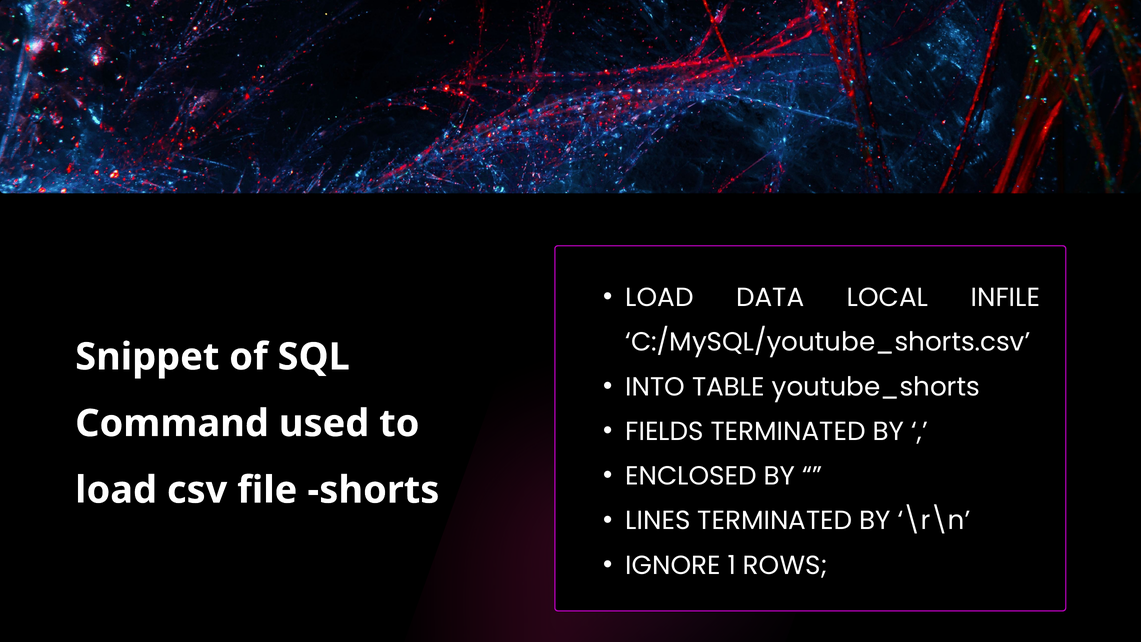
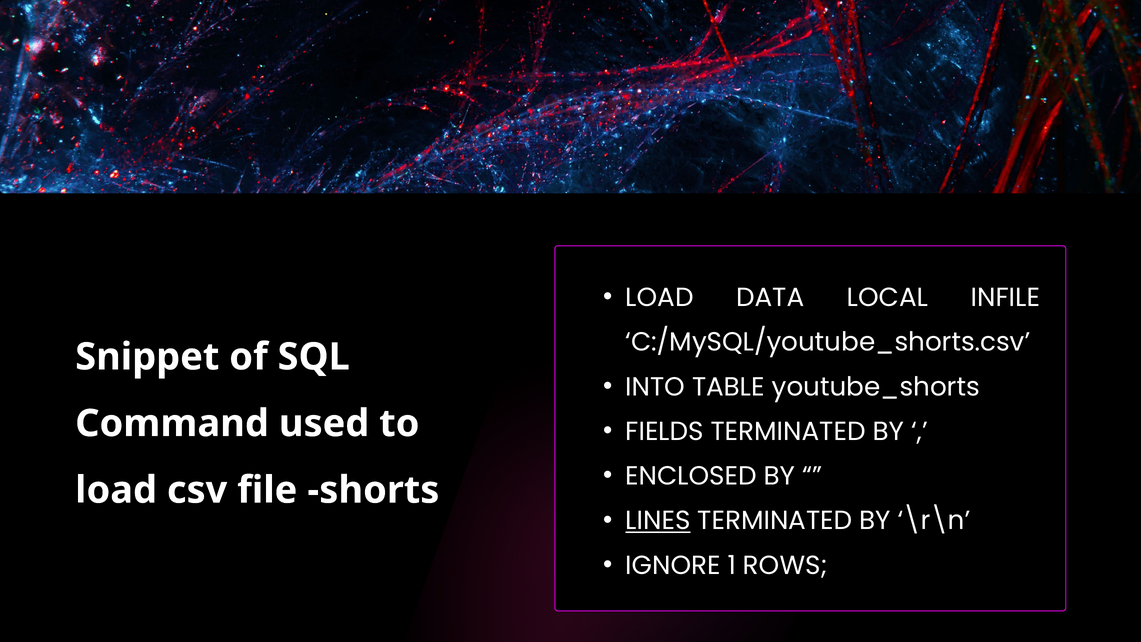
LINES underline: none -> present
